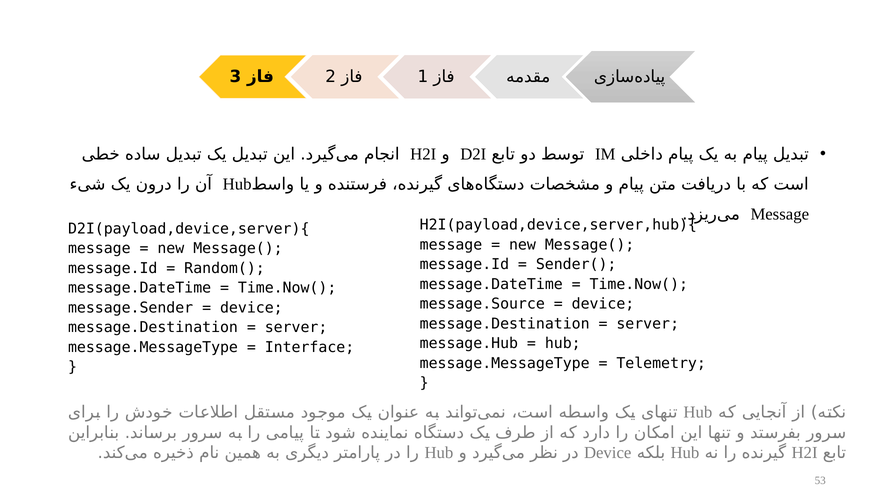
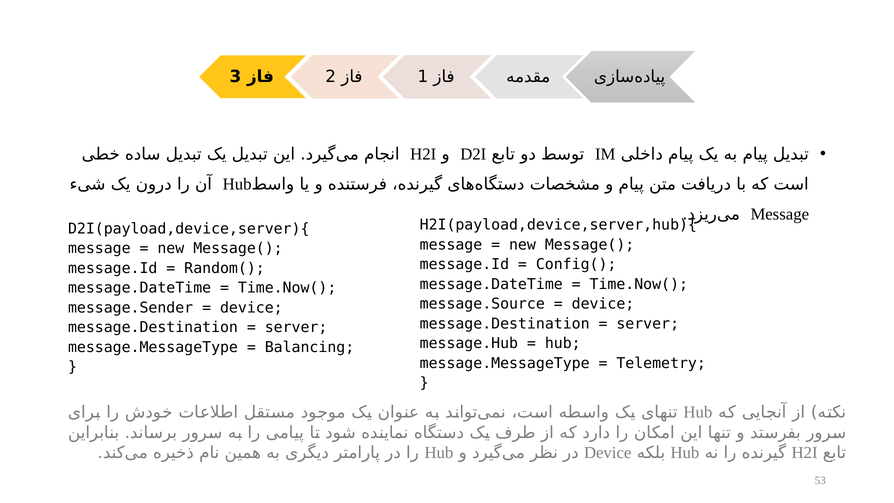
Sender(: Sender( -> Config(
Interface: Interface -> Balancing
